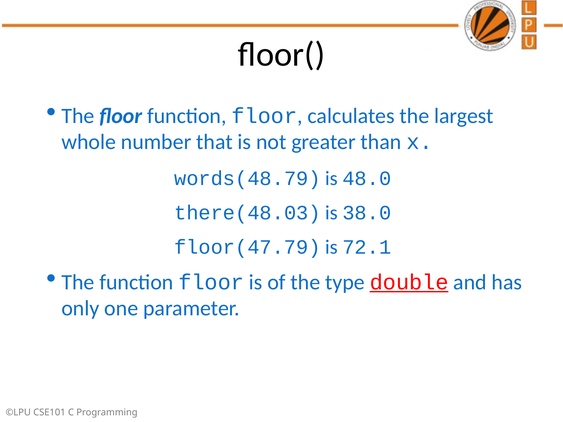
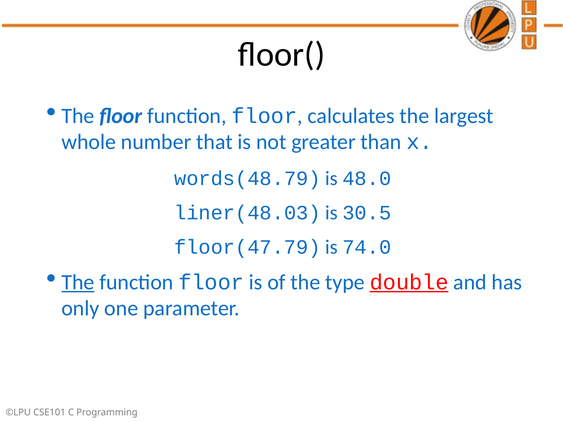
there(48.03: there(48.03 -> liner(48.03
38.0: 38.0 -> 30.5
72.1: 72.1 -> 74.0
The at (78, 282) underline: none -> present
